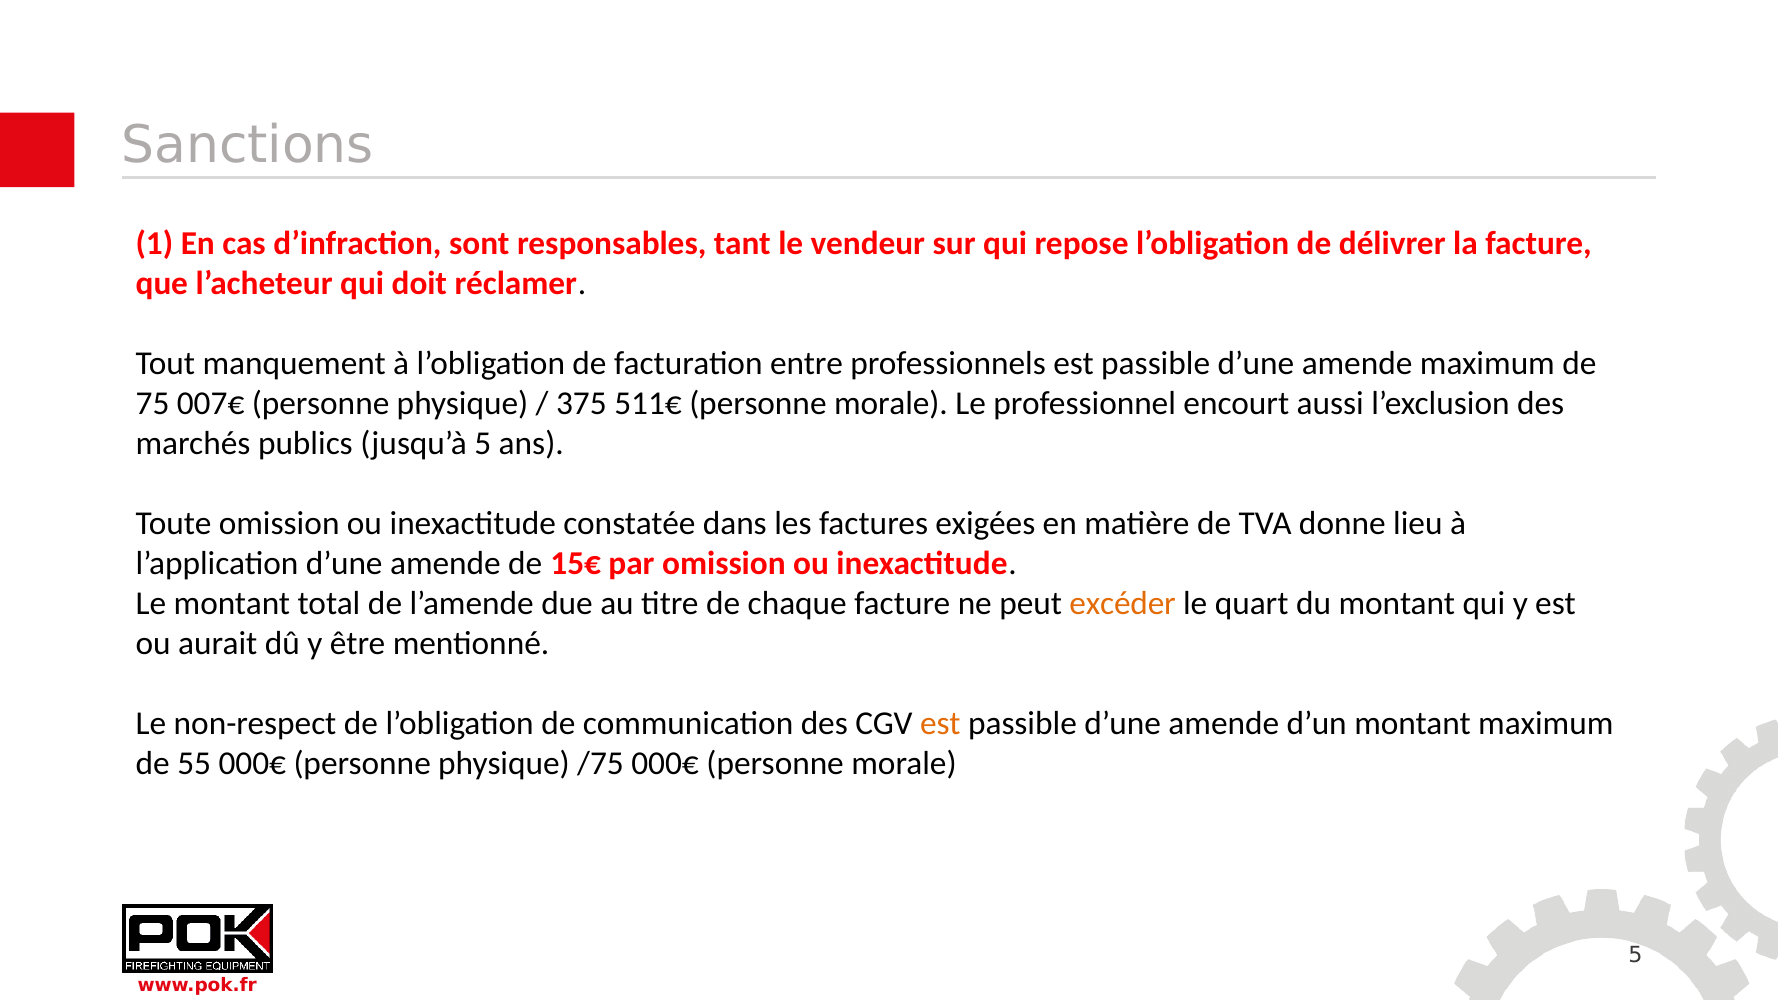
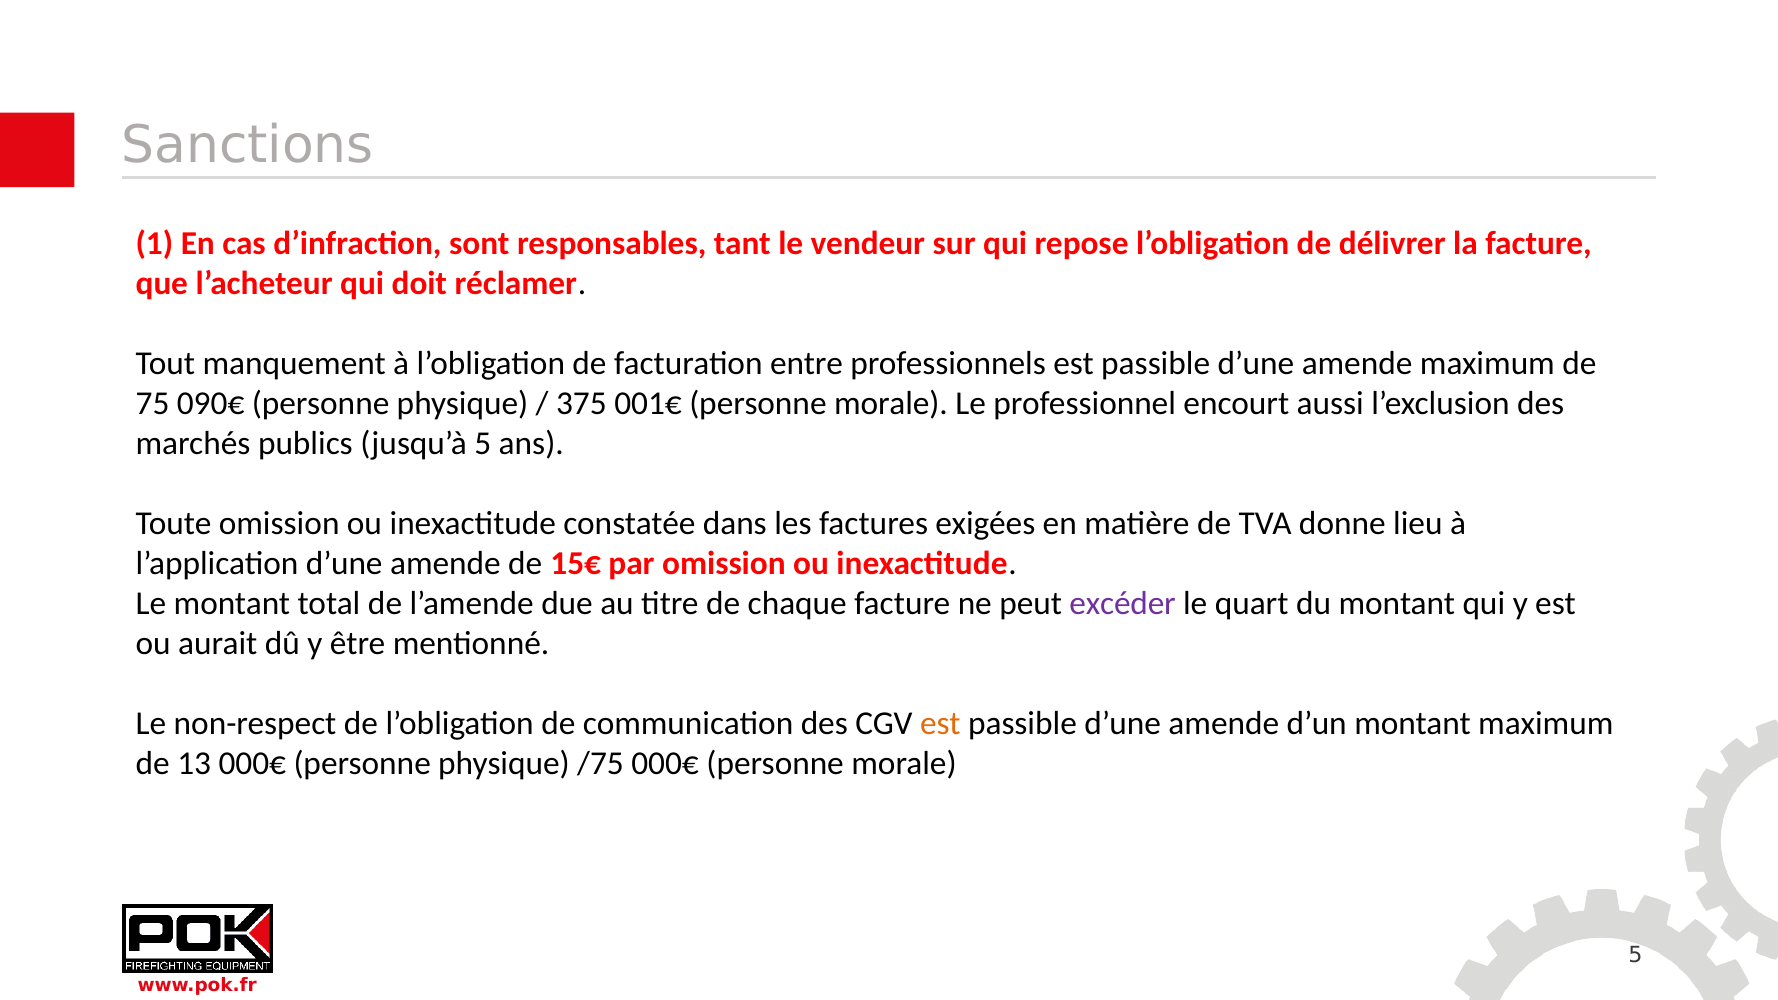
007€: 007€ -> 090€
511€: 511€ -> 001€
excéder colour: orange -> purple
55: 55 -> 13
